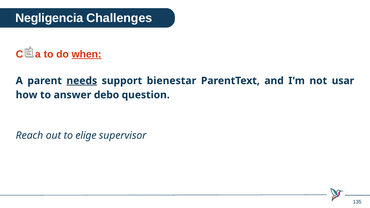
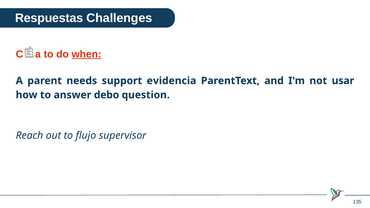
Negligencia: Negligencia -> Respuestas
needs underline: present -> none
bienestar: bienestar -> evidencia
elige: elige -> flujo
